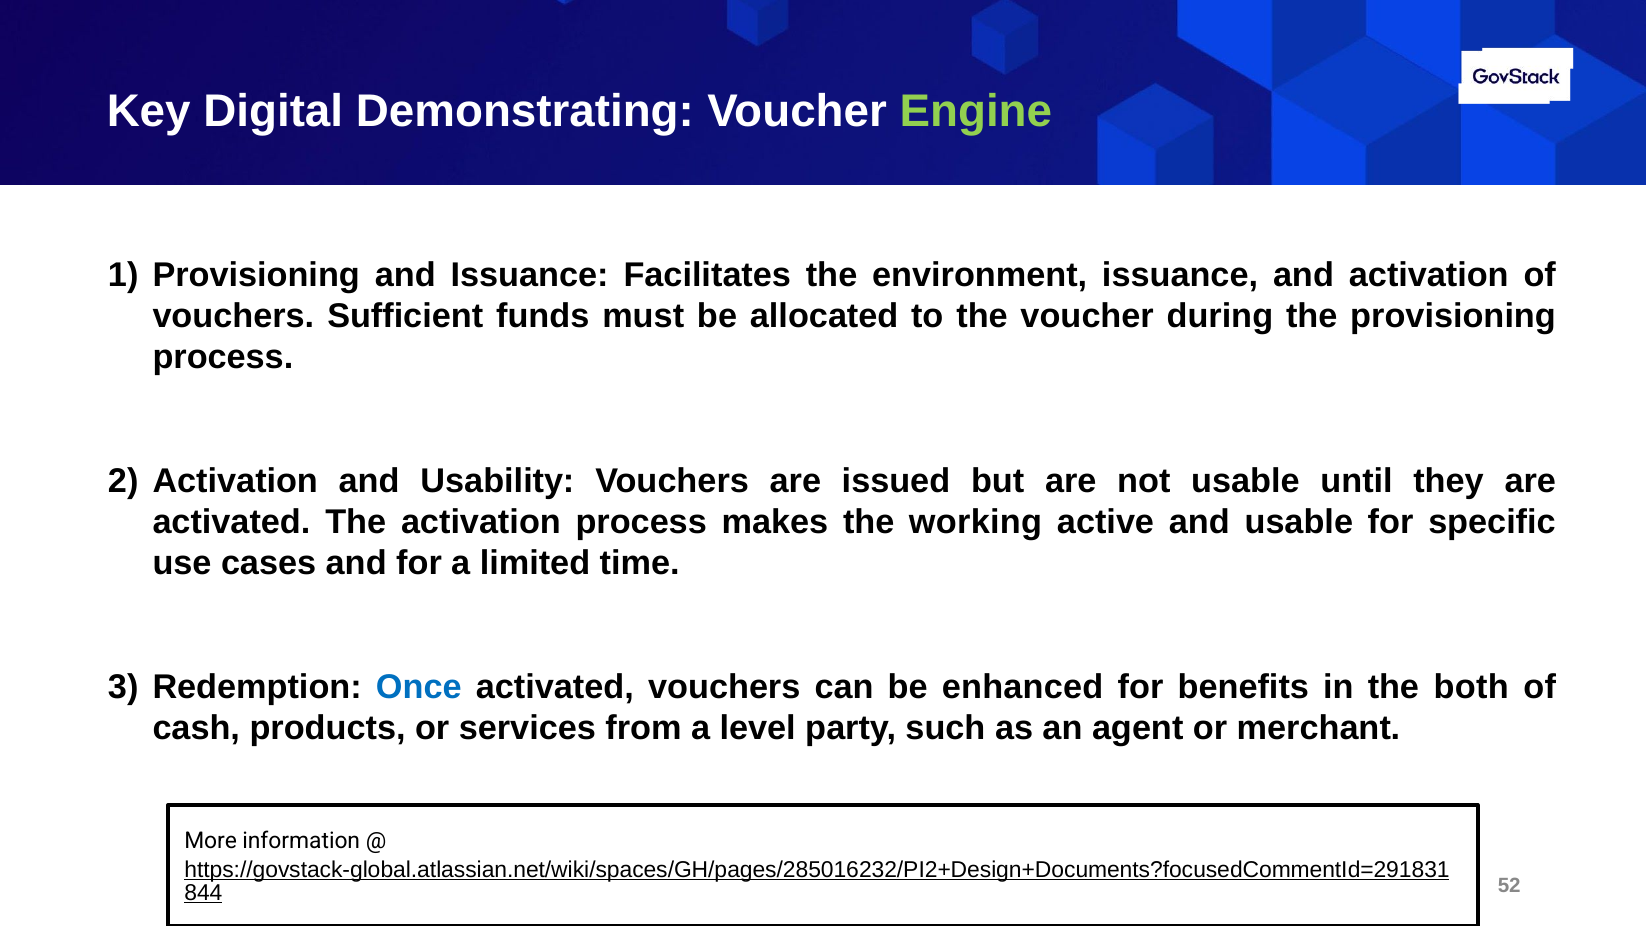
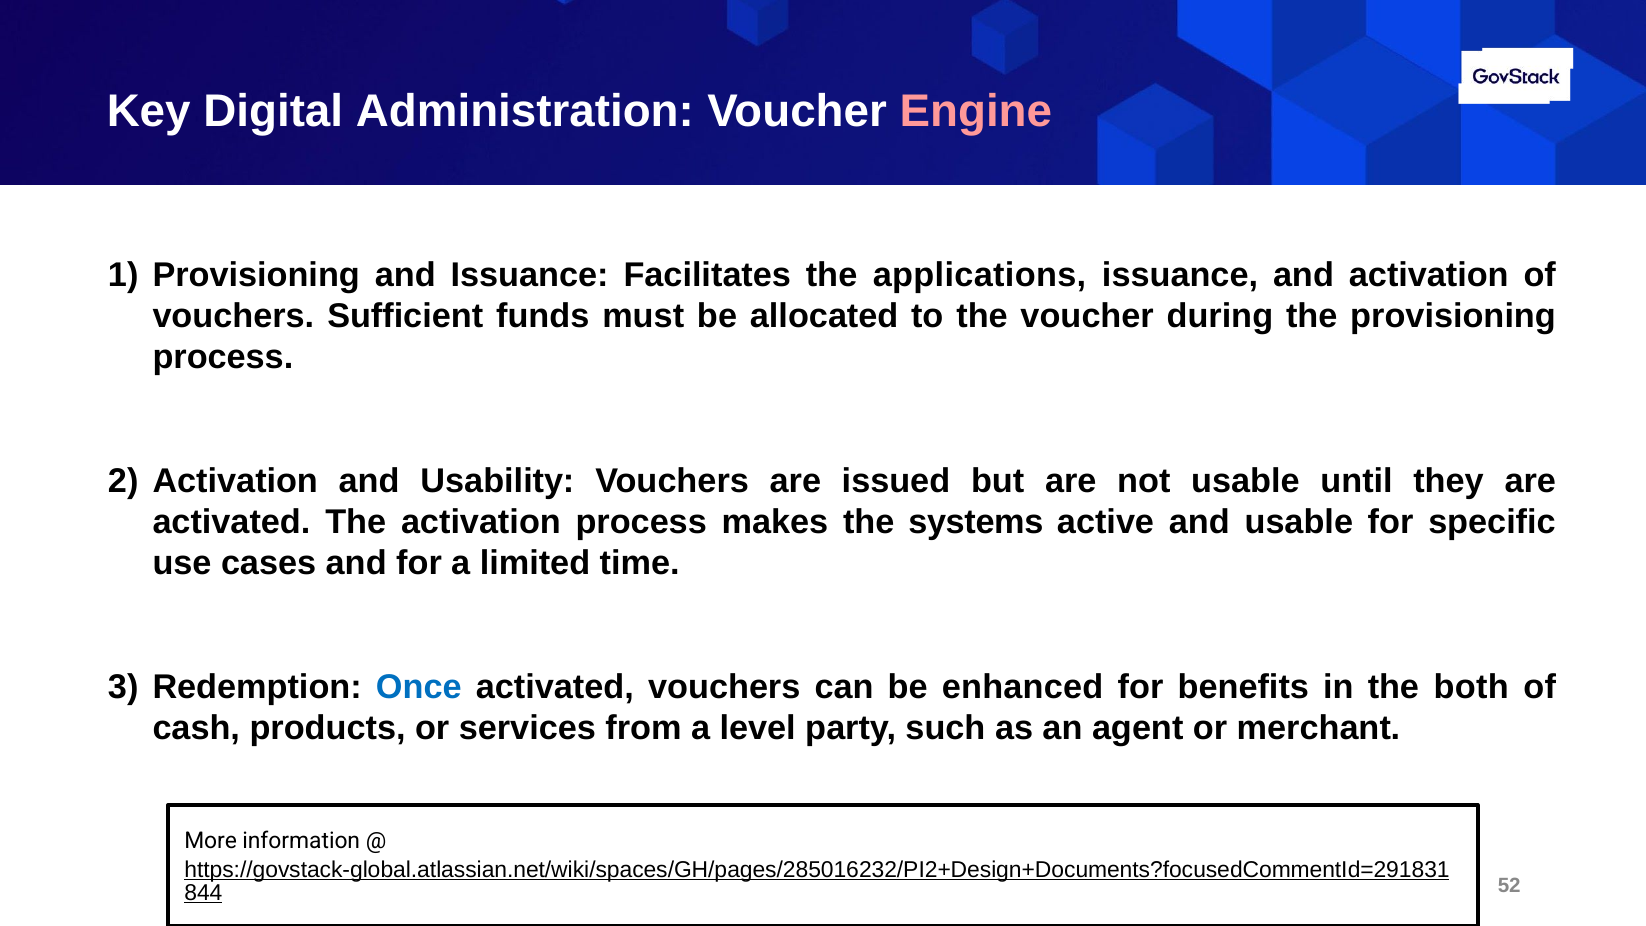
Demonstrating: Demonstrating -> Administration
Engine colour: light green -> pink
environment: environment -> applications
working: working -> systems
